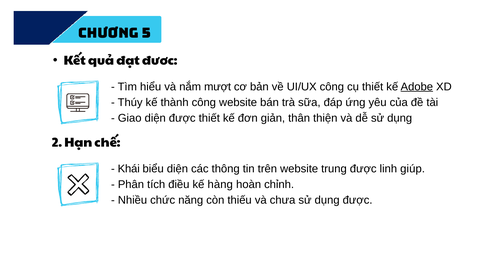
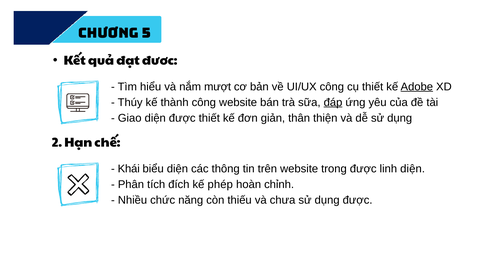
đáp underline: none -> present
trung: trung -> trong
linh giúp: giúp -> diện
điều: điều -> đích
hàng: hàng -> phép
